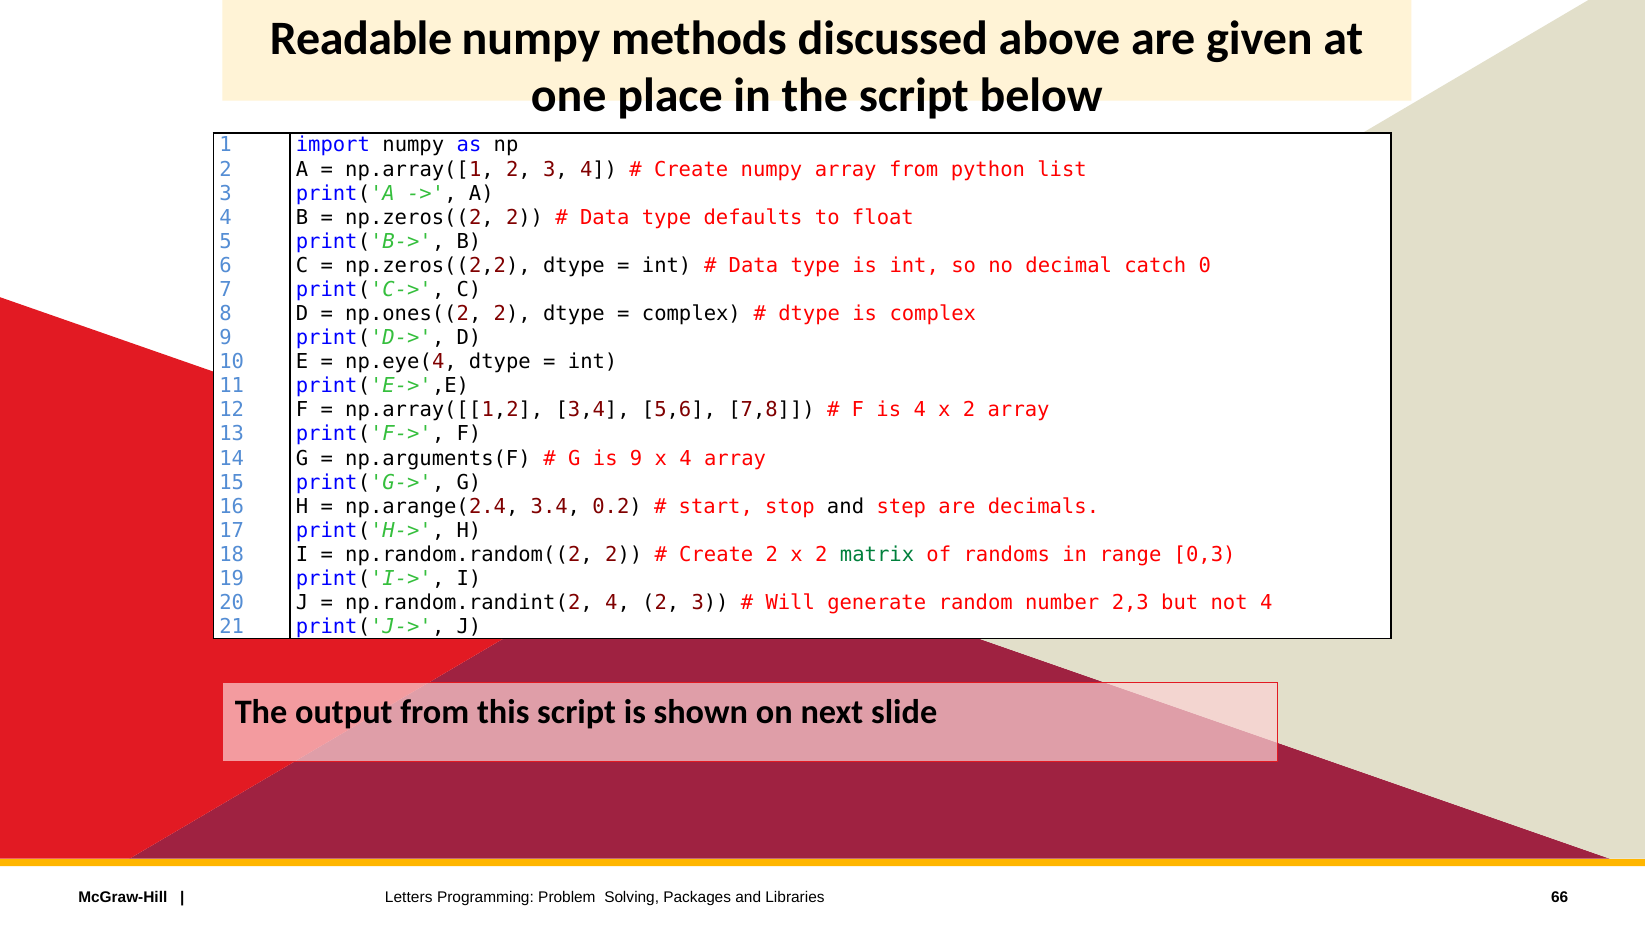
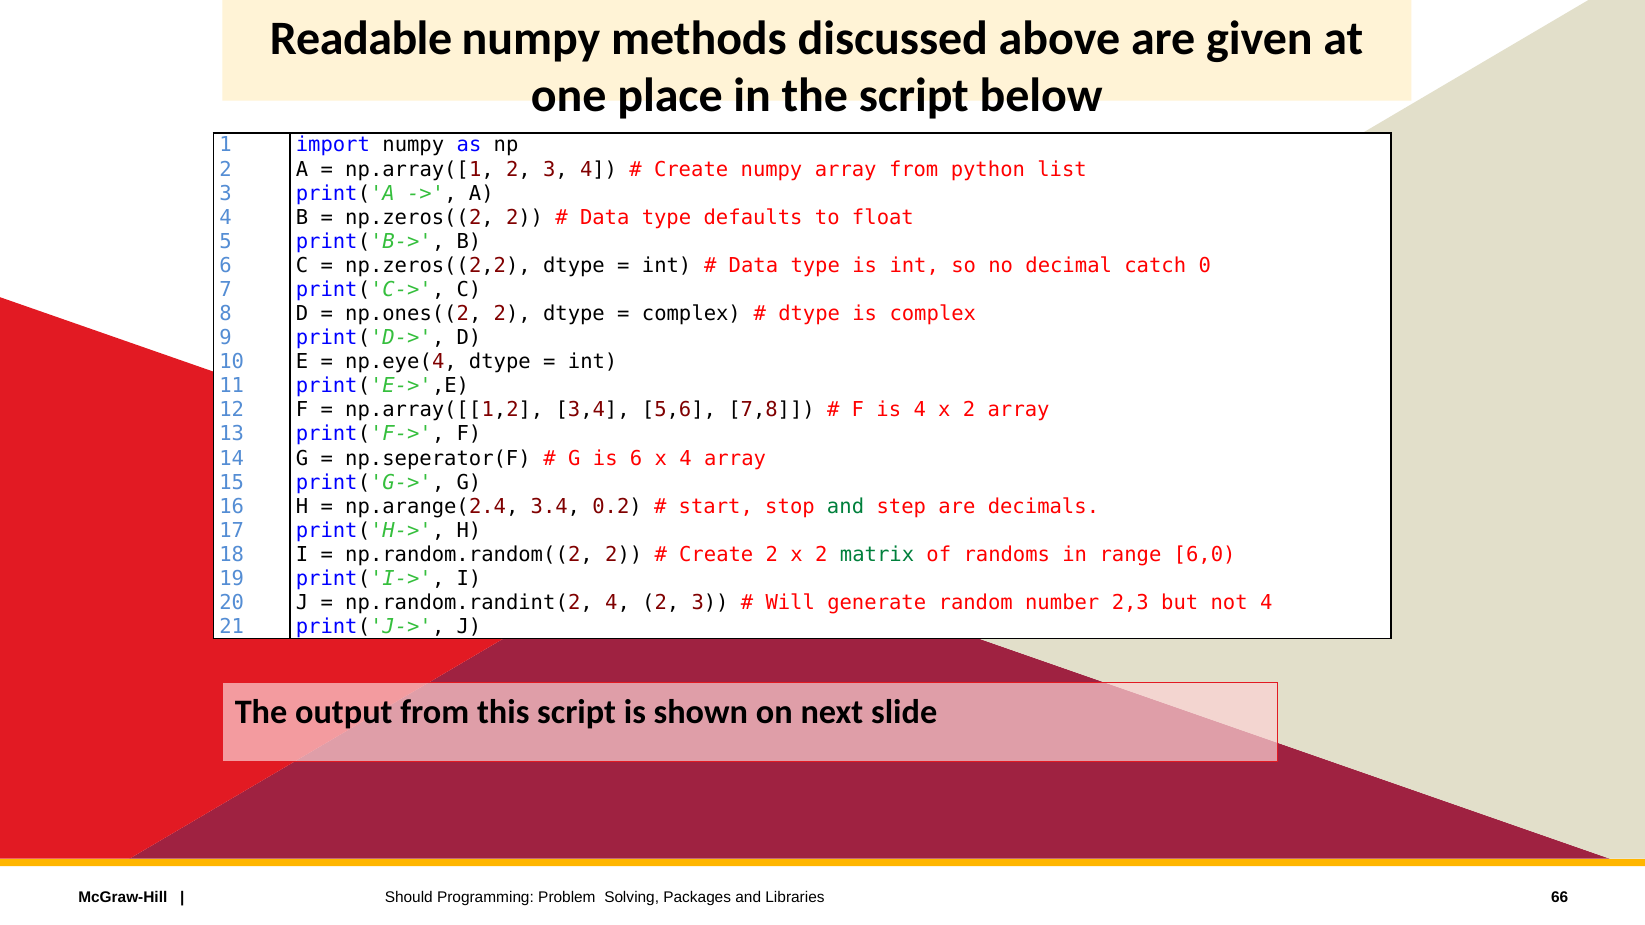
np.arguments(F: np.arguments(F -> np.seperator(F
is 9: 9 -> 6
and at (846, 507) colour: black -> green
0,3: 0,3 -> 6,0
Letters: Letters -> Should
